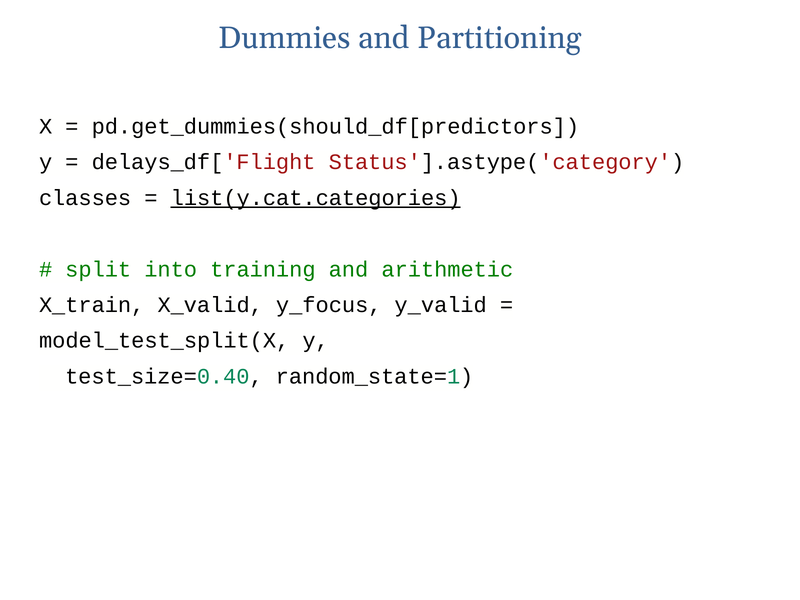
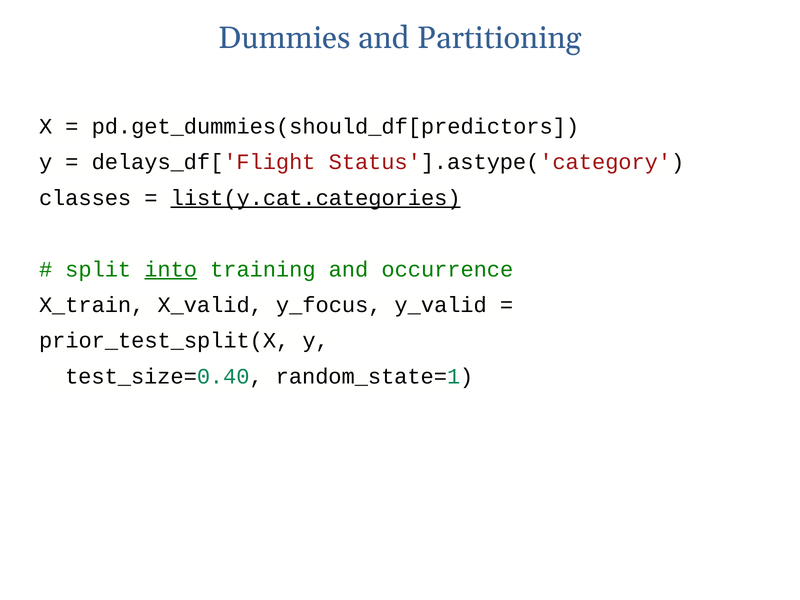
into underline: none -> present
arithmetic: arithmetic -> occurrence
model_test_split(X: model_test_split(X -> prior_test_split(X
